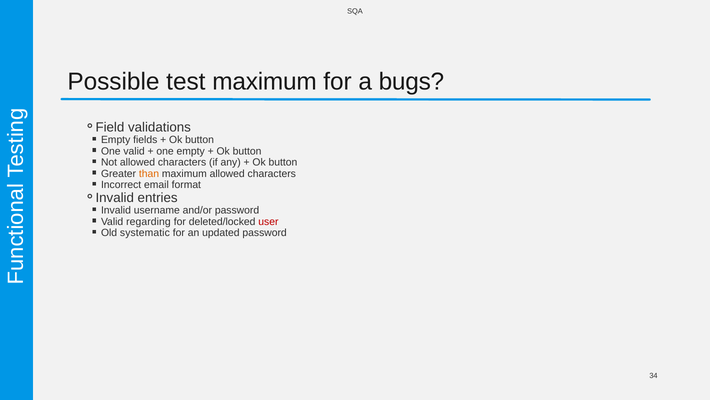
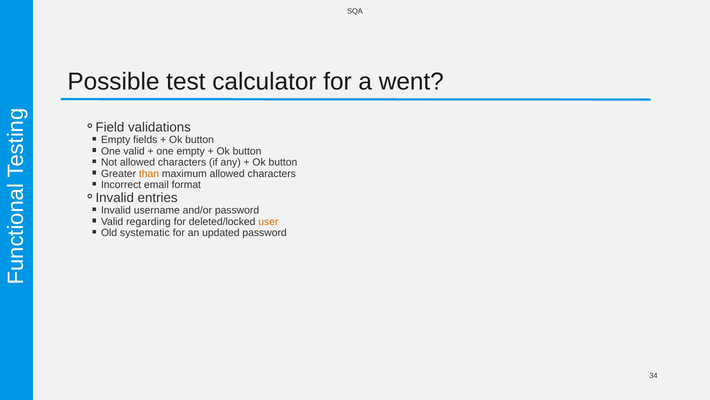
test maximum: maximum -> calculator
bugs: bugs -> went
user colour: red -> orange
